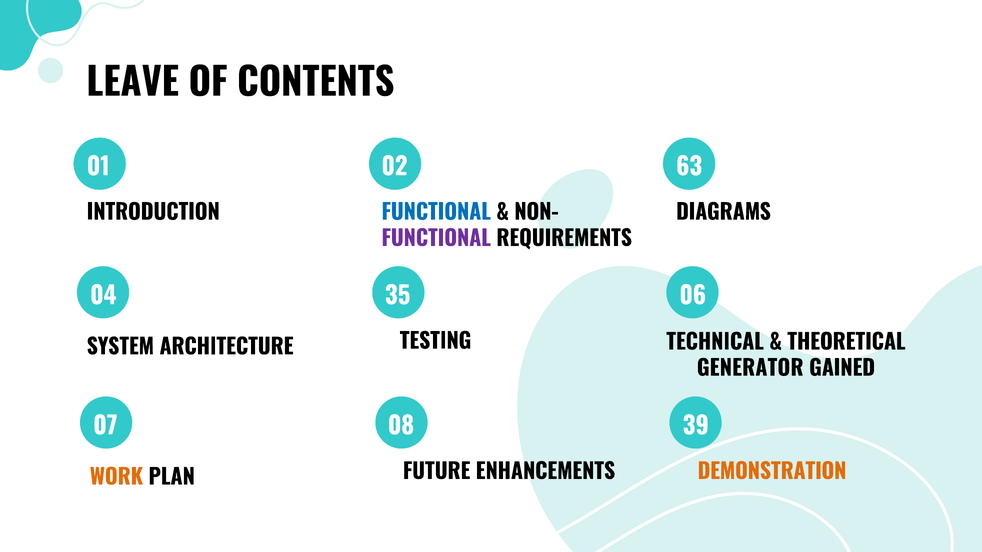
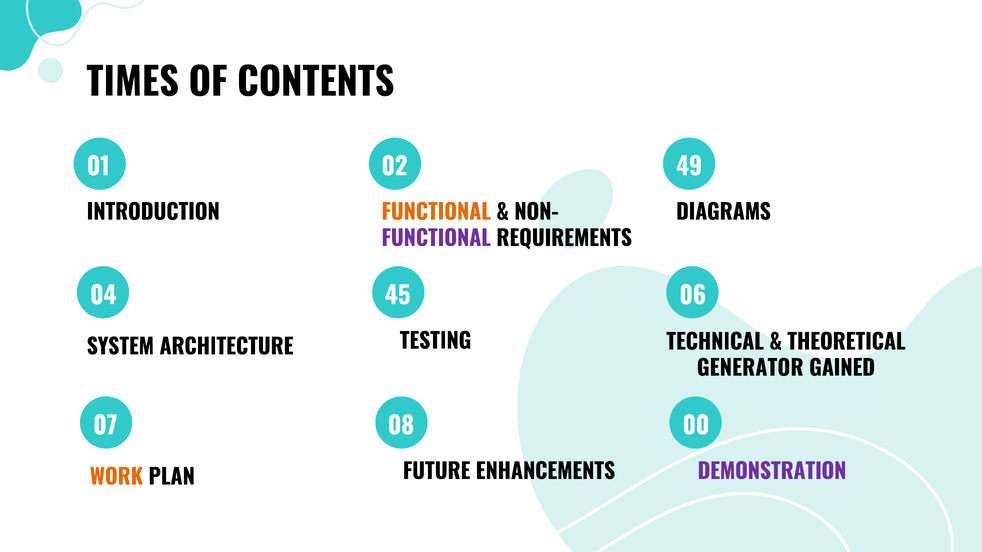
LEAVE: LEAVE -> TIMES
63: 63 -> 49
FUNCTIONAL at (436, 213) colour: blue -> orange
35: 35 -> 45
39: 39 -> 00
DEMONSTRATION colour: orange -> purple
